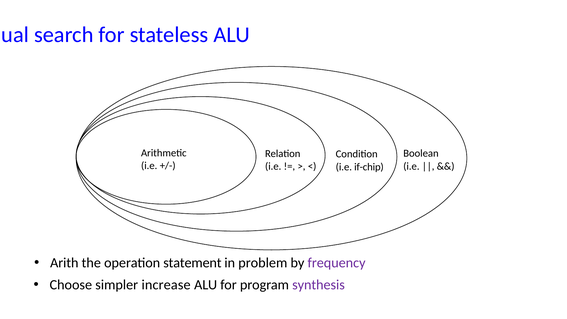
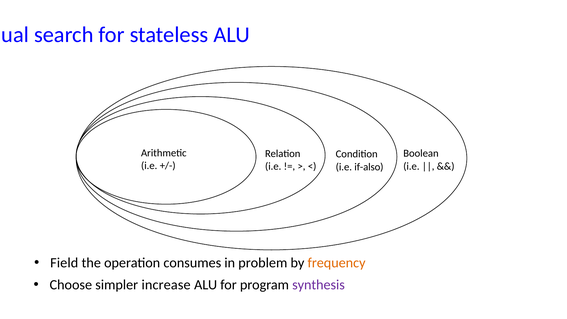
if-chip: if-chip -> if-also
Arith: Arith -> Field
statement: statement -> consumes
frequency colour: purple -> orange
